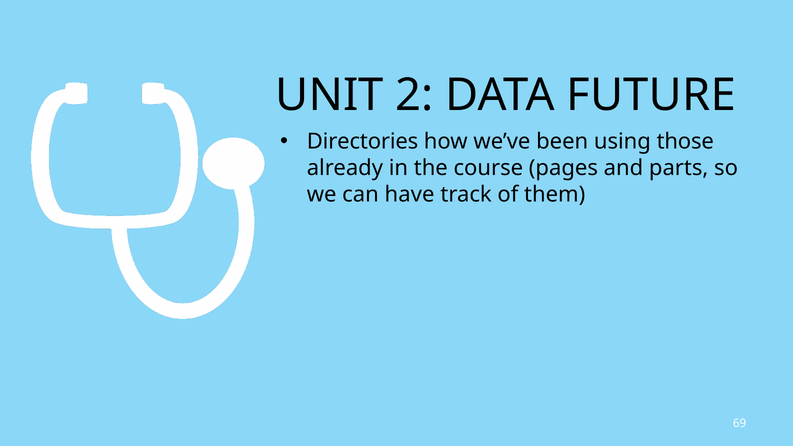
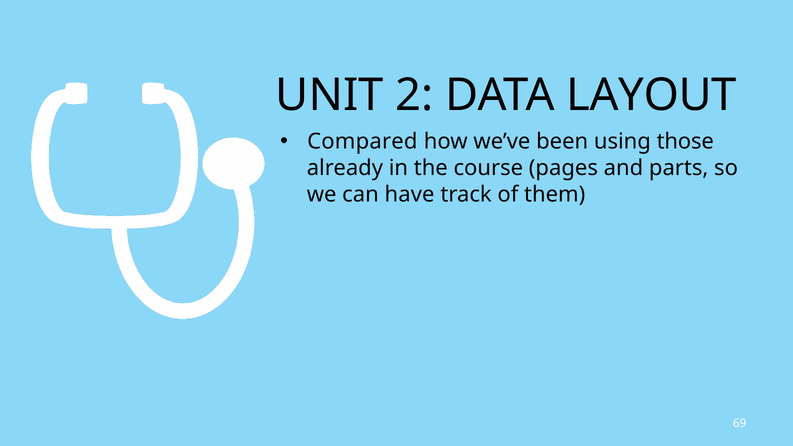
FUTURE: FUTURE -> LAYOUT
Directories: Directories -> Compared
